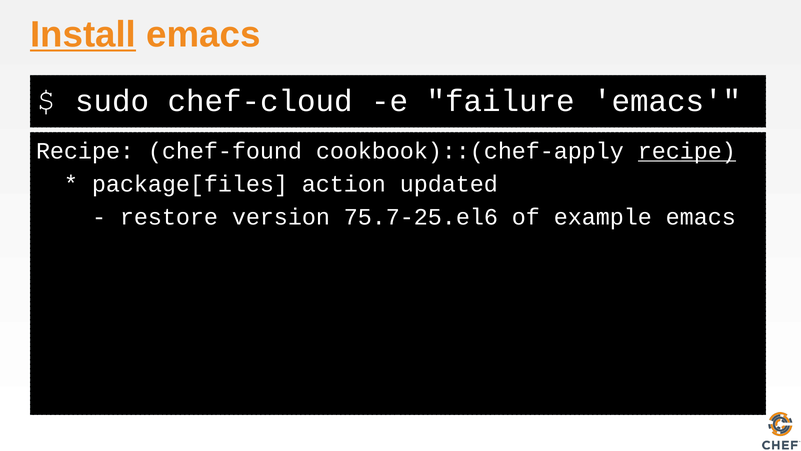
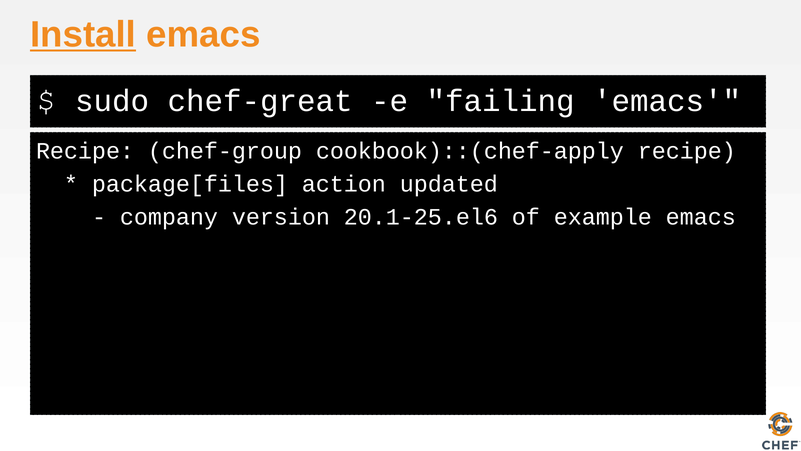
chef-cloud: chef-cloud -> chef-great
failure: failure -> failing
chef-found: chef-found -> chef-group
recipe at (687, 151) underline: present -> none
restore: restore -> company
75.7-25.el6: 75.7-25.el6 -> 20.1-25.el6
